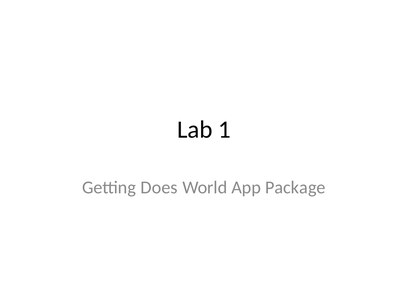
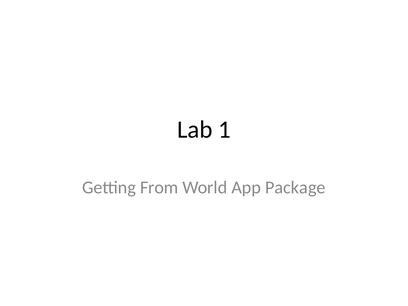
Does: Does -> From
